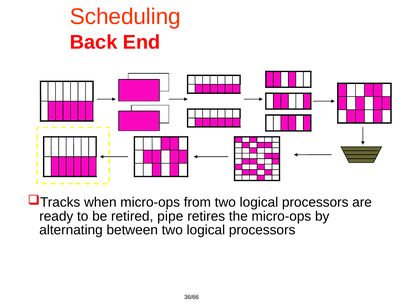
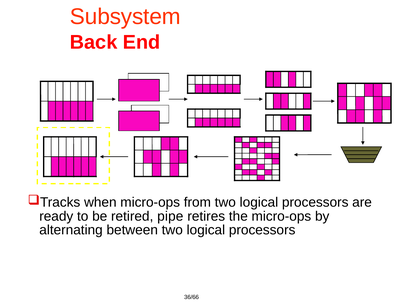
Scheduling: Scheduling -> Subsystem
